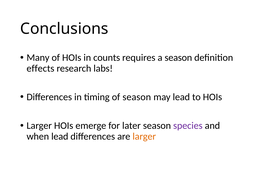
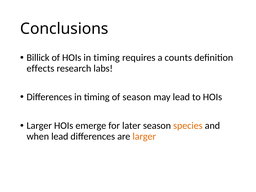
Many: Many -> Billick
HOIs in counts: counts -> timing
a season: season -> counts
species colour: purple -> orange
